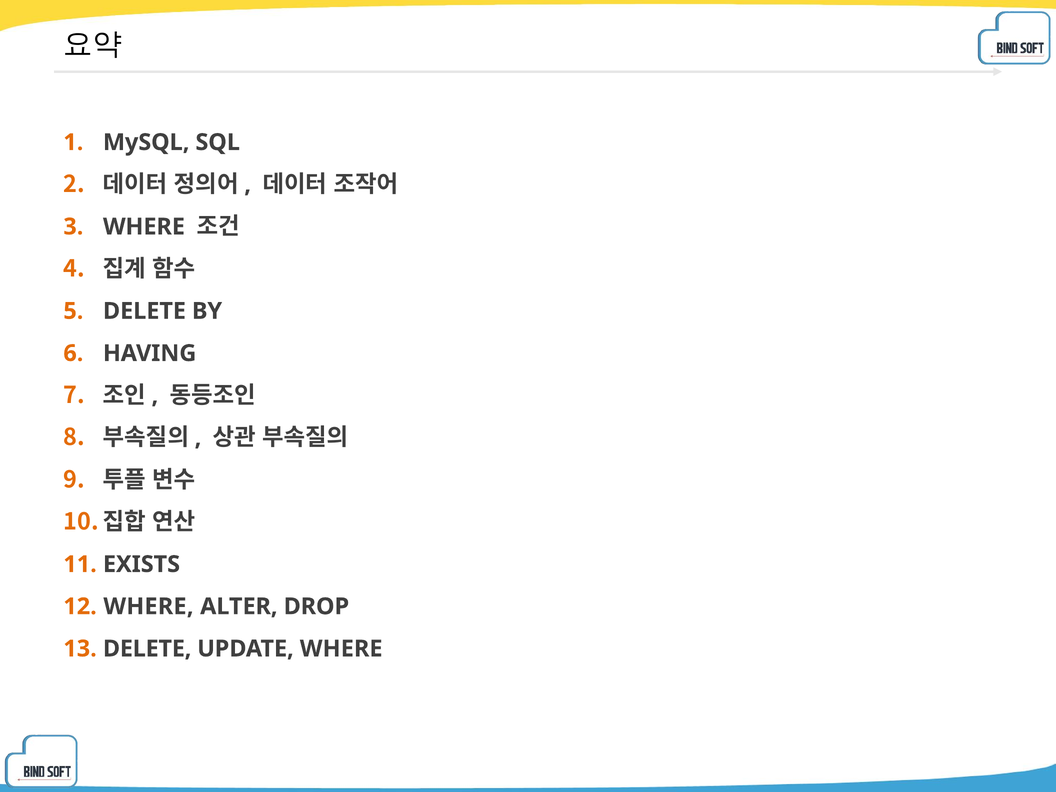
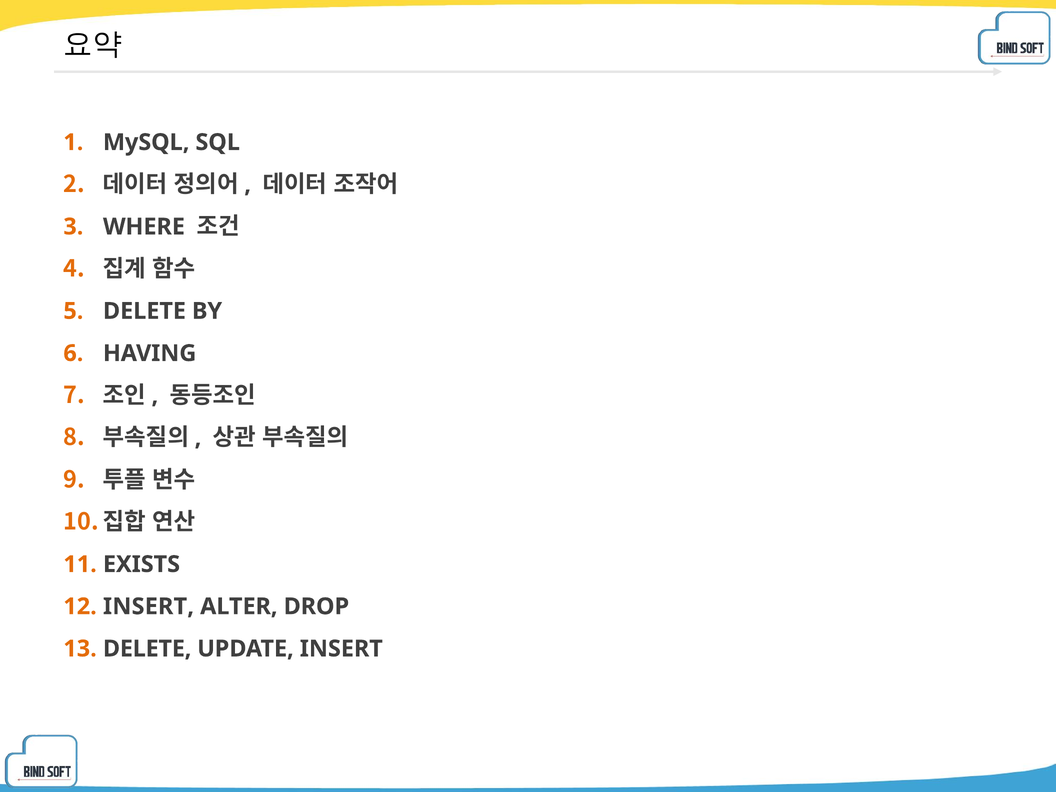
WHERE at (148, 606): WHERE -> INSERT
UPDATE WHERE: WHERE -> INSERT
